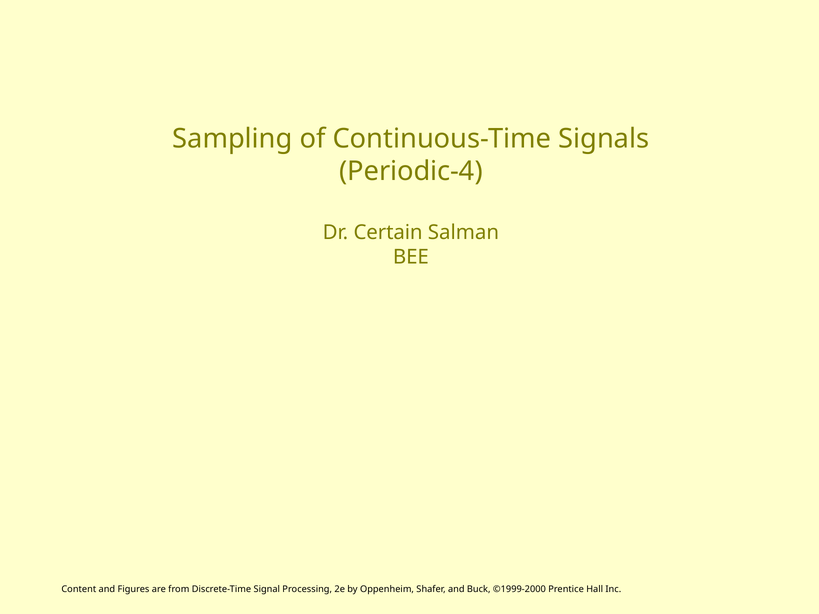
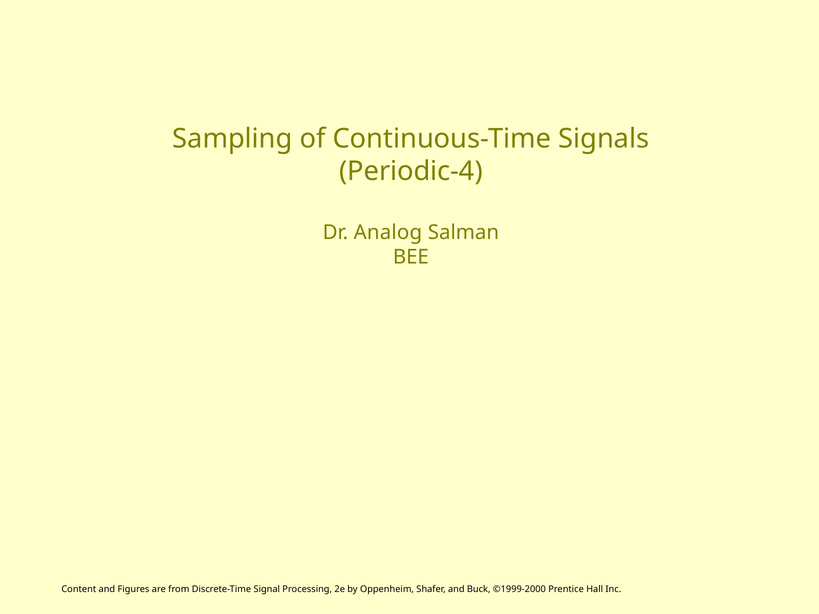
Certain: Certain -> Analog
